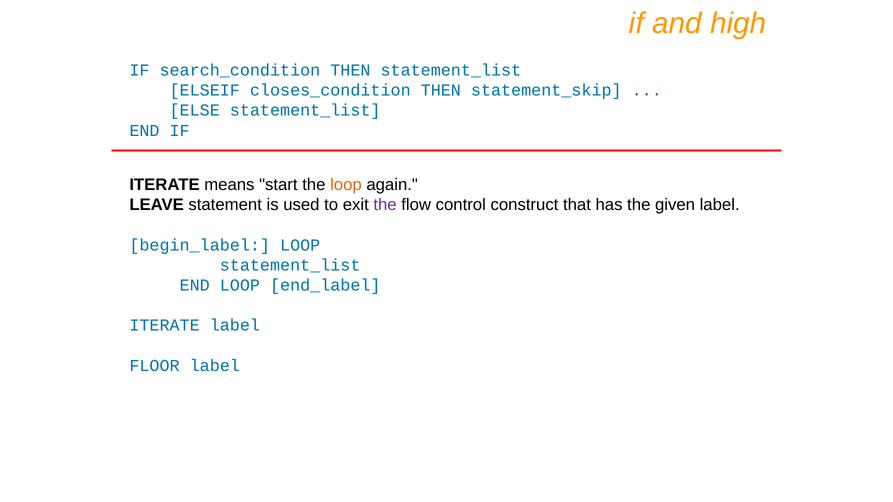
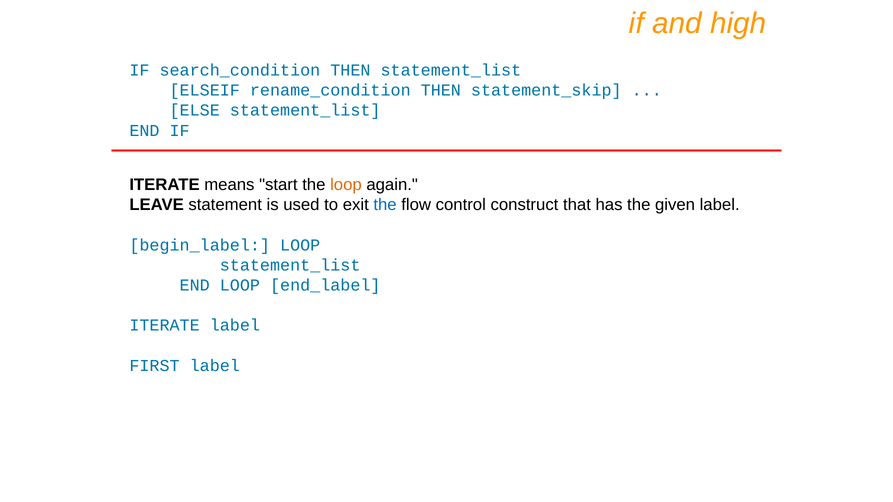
closes_condition: closes_condition -> rename_condition
the at (385, 205) colour: purple -> blue
FLOOR: FLOOR -> FIRST
